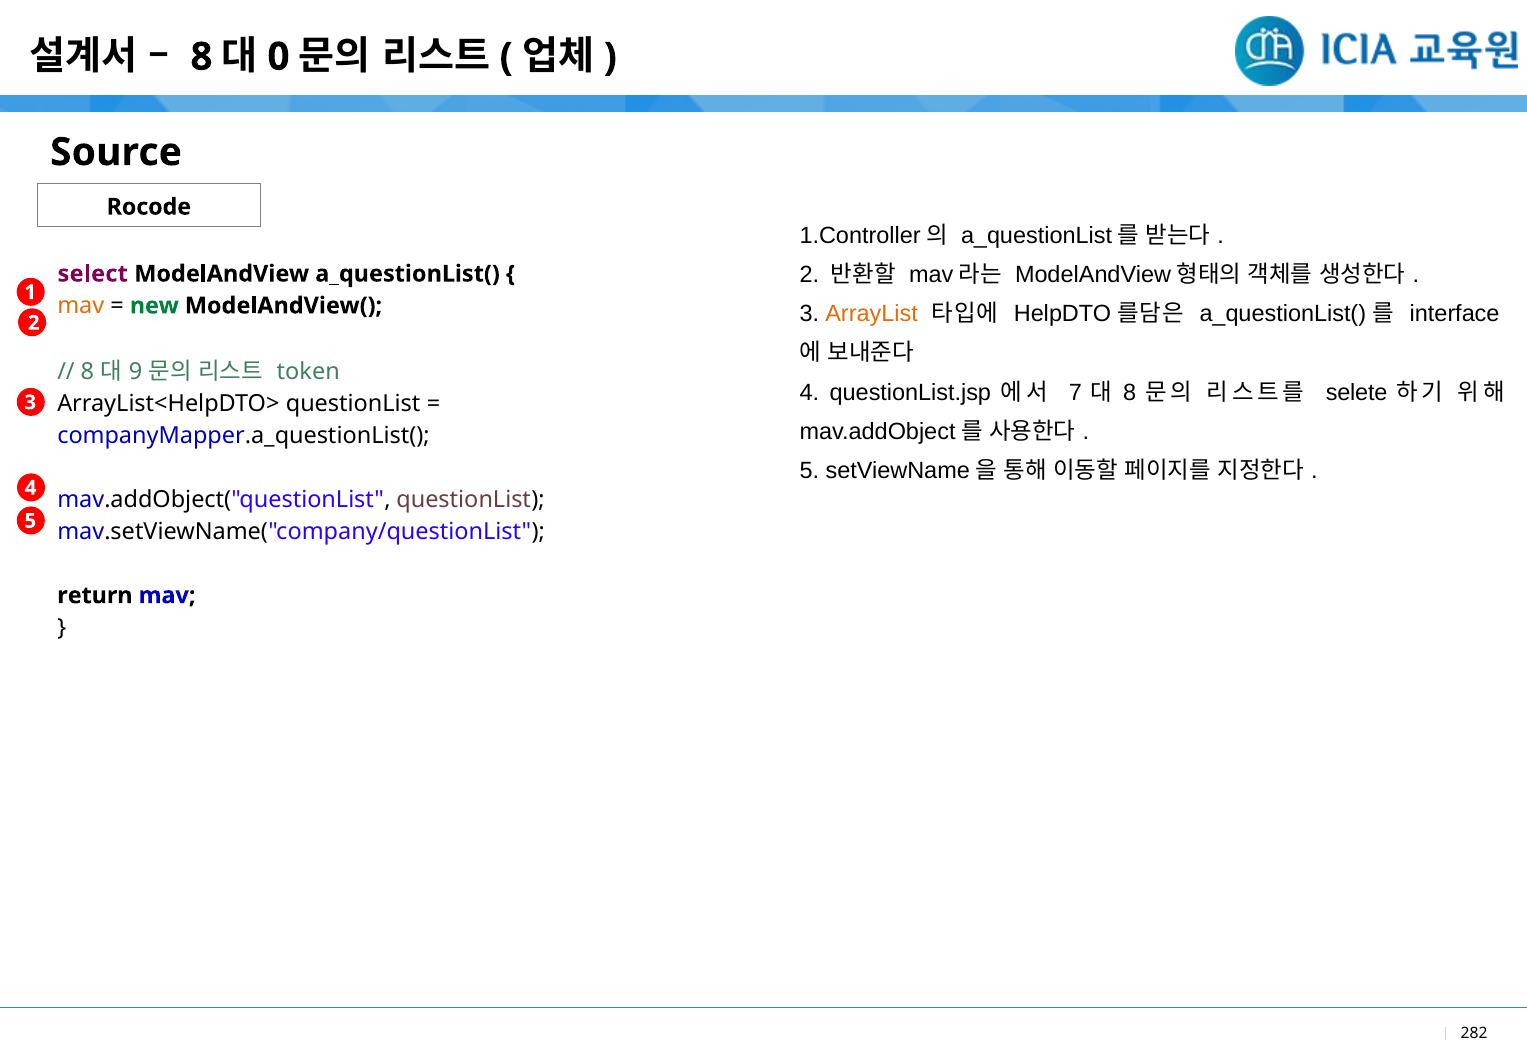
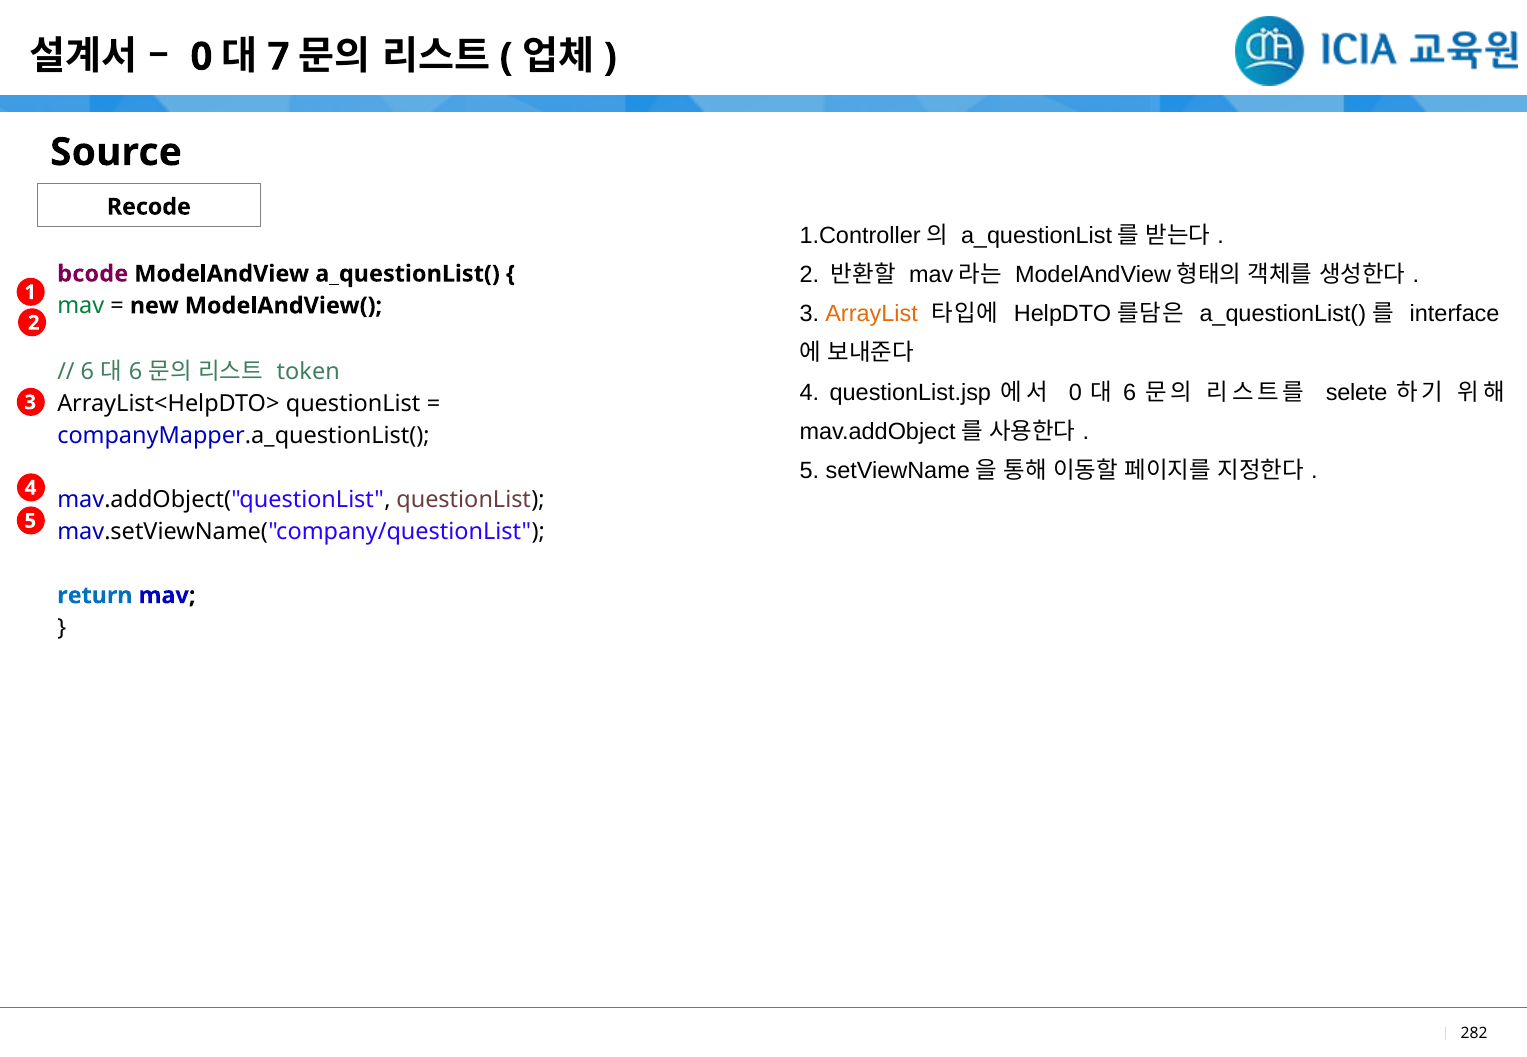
8 at (201, 57): 8 -> 0
0: 0 -> 7
Rocode: Rocode -> Recode
select: select -> bcode
mav at (81, 306) colour: orange -> green
new colour: green -> black
8 at (87, 372): 8 -> 6
9 at (136, 372): 9 -> 6
7 at (1075, 392): 7 -> 0
8 at (1130, 392): 8 -> 6
return colour: black -> blue
